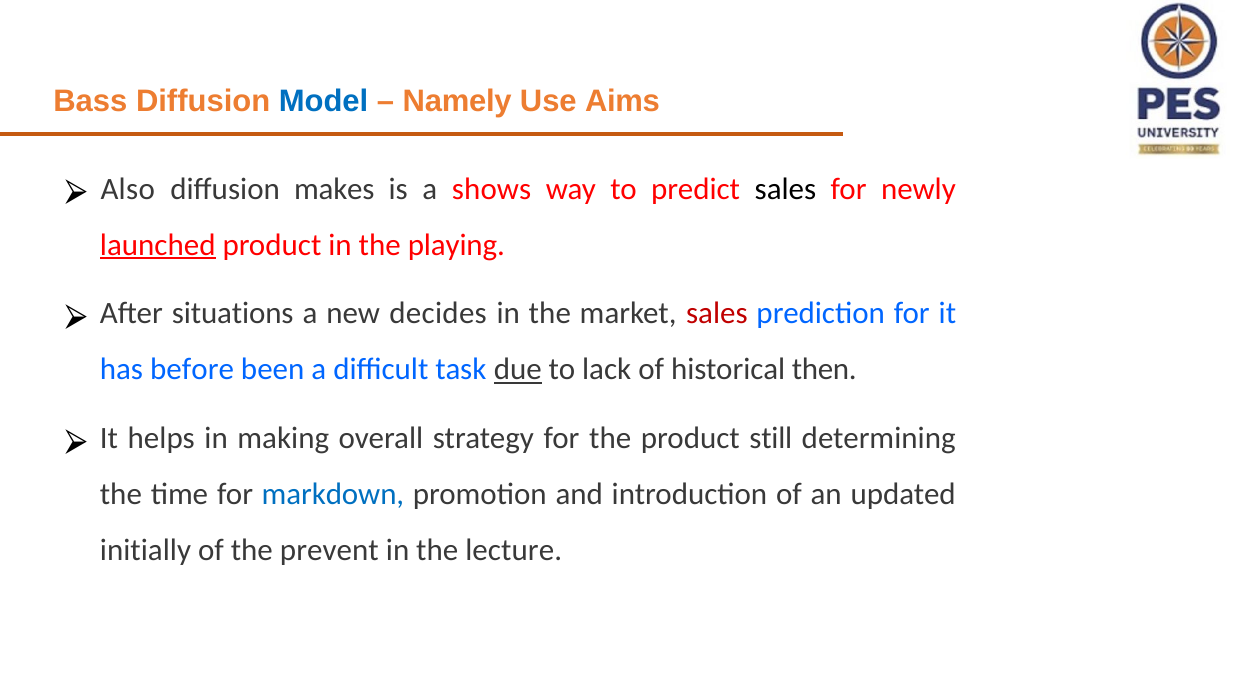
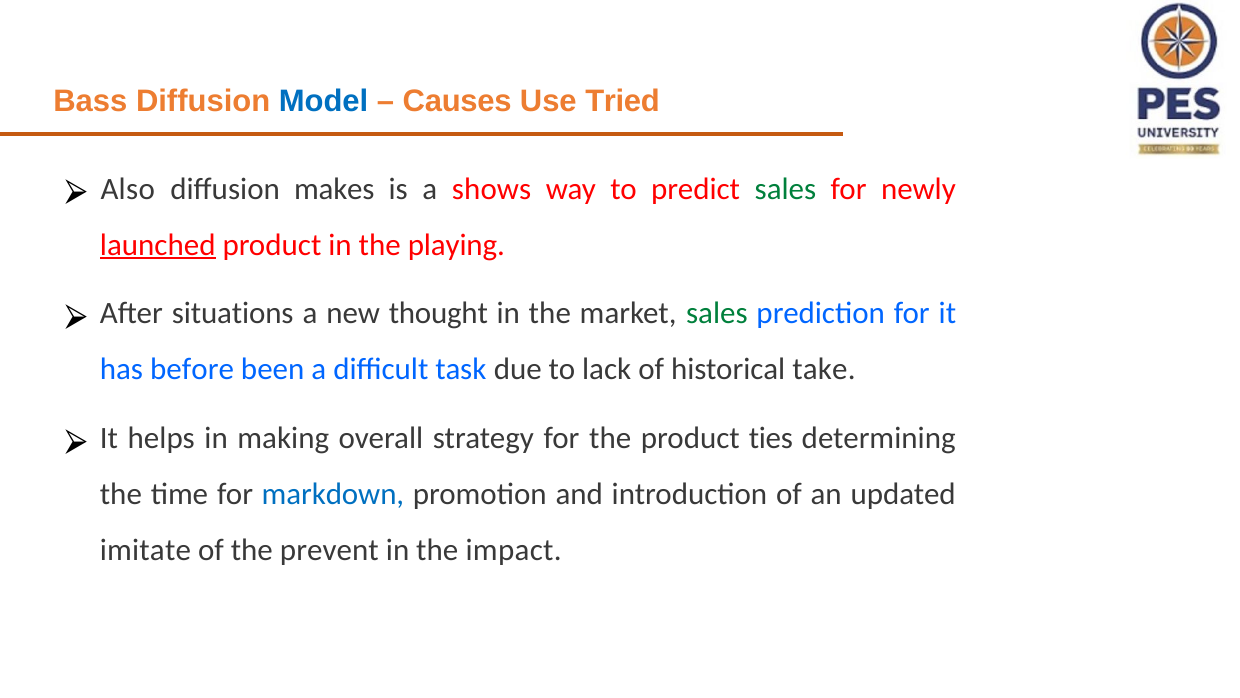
Namely: Namely -> Causes
Aims: Aims -> Tried
sales at (785, 189) colour: black -> green
decides: decides -> thought
sales at (717, 313) colour: red -> green
due underline: present -> none
then: then -> take
still: still -> ties
initially: initially -> imitate
lecture: lecture -> impact
